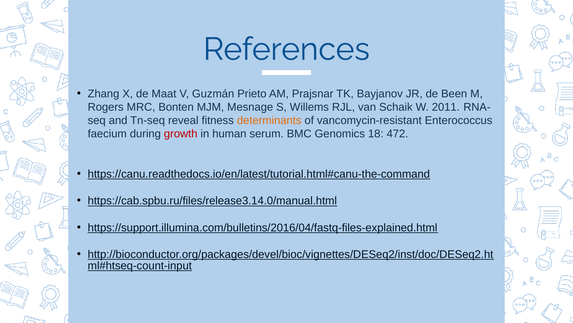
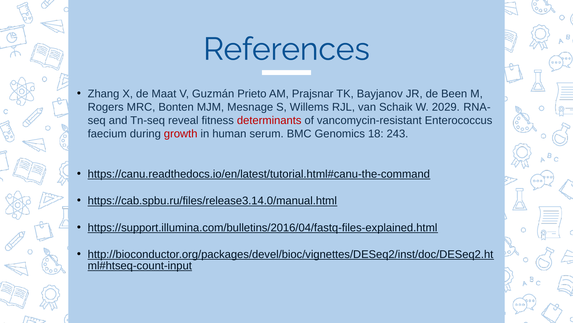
2011: 2011 -> 2029
determinants colour: orange -> red
472: 472 -> 243
